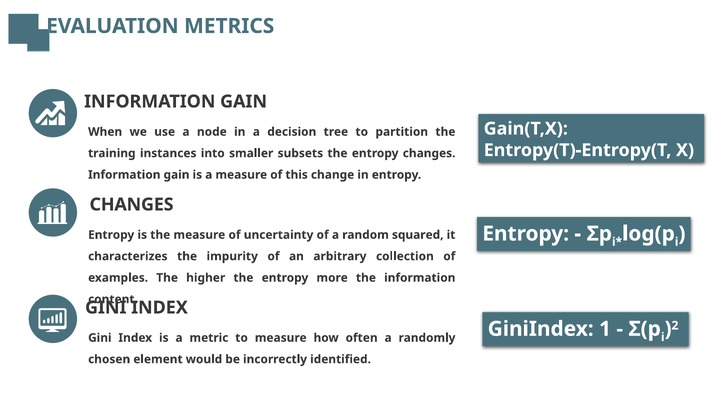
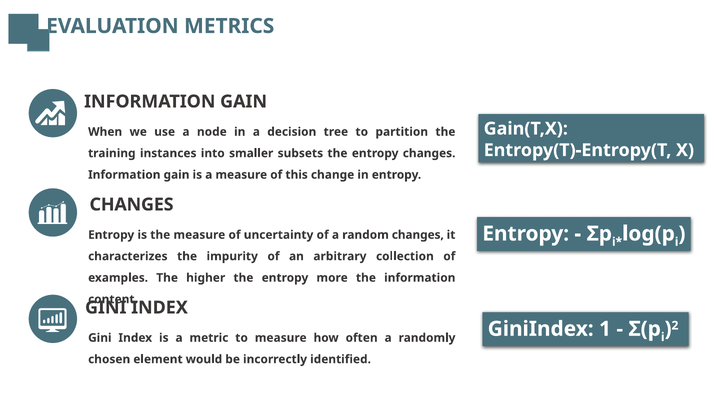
random squared: squared -> changes
